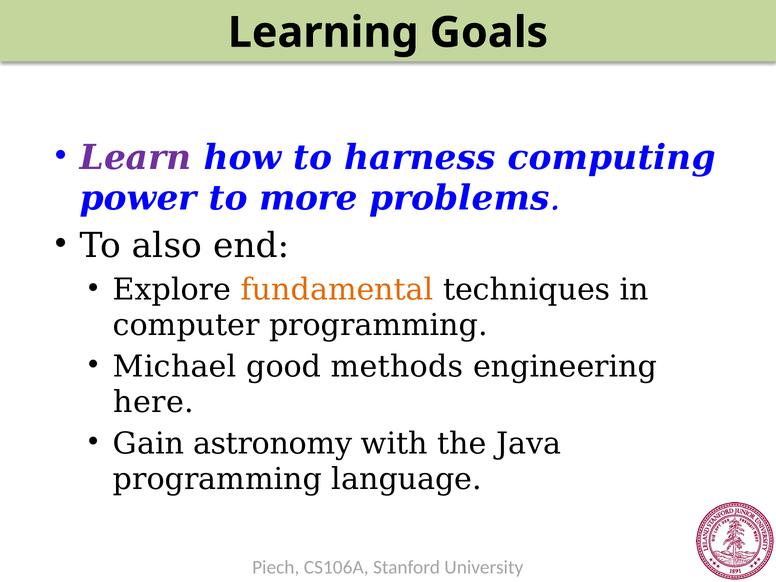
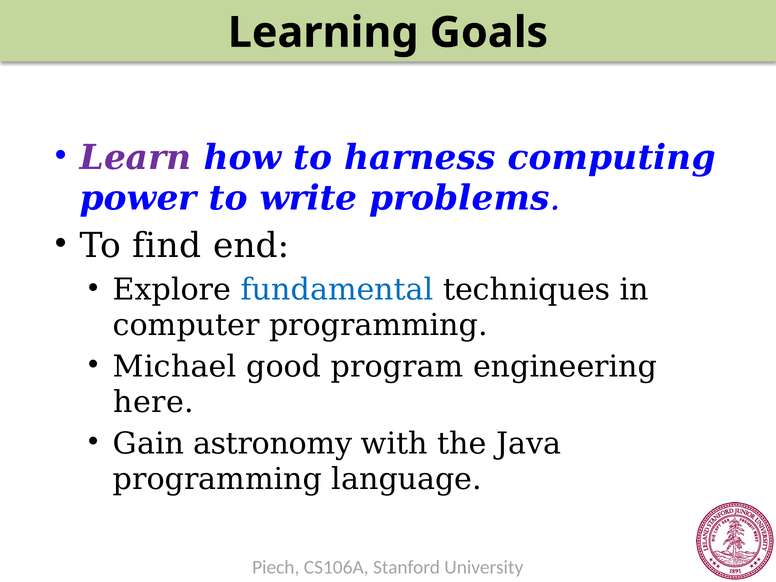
more: more -> write
also: also -> find
fundamental colour: orange -> blue
methods: methods -> program
